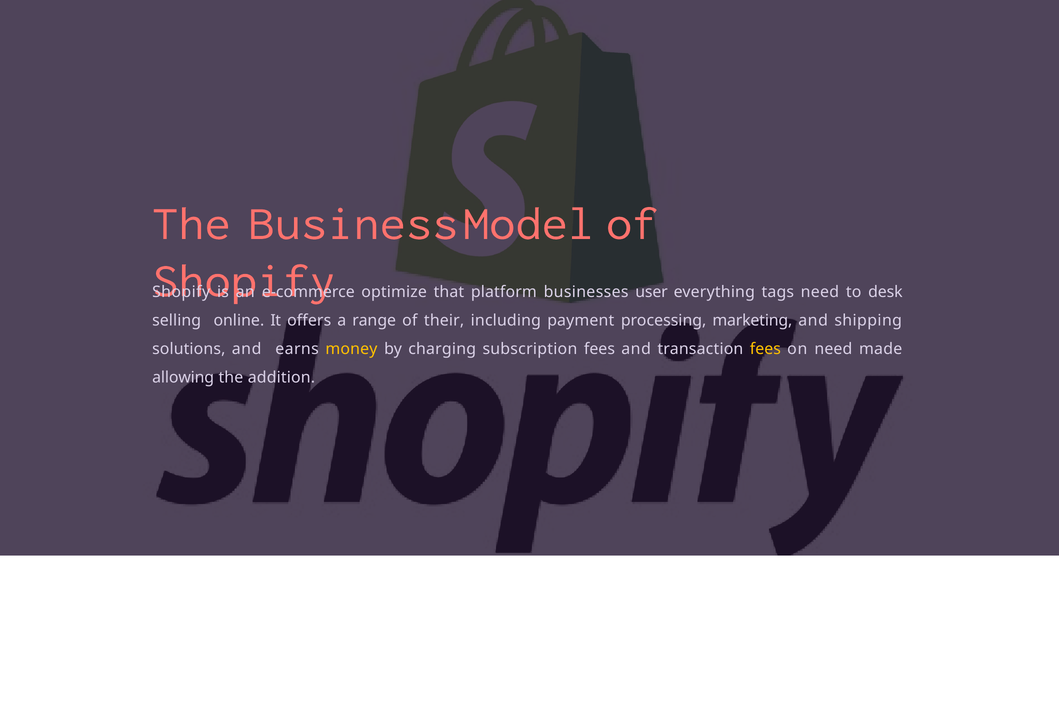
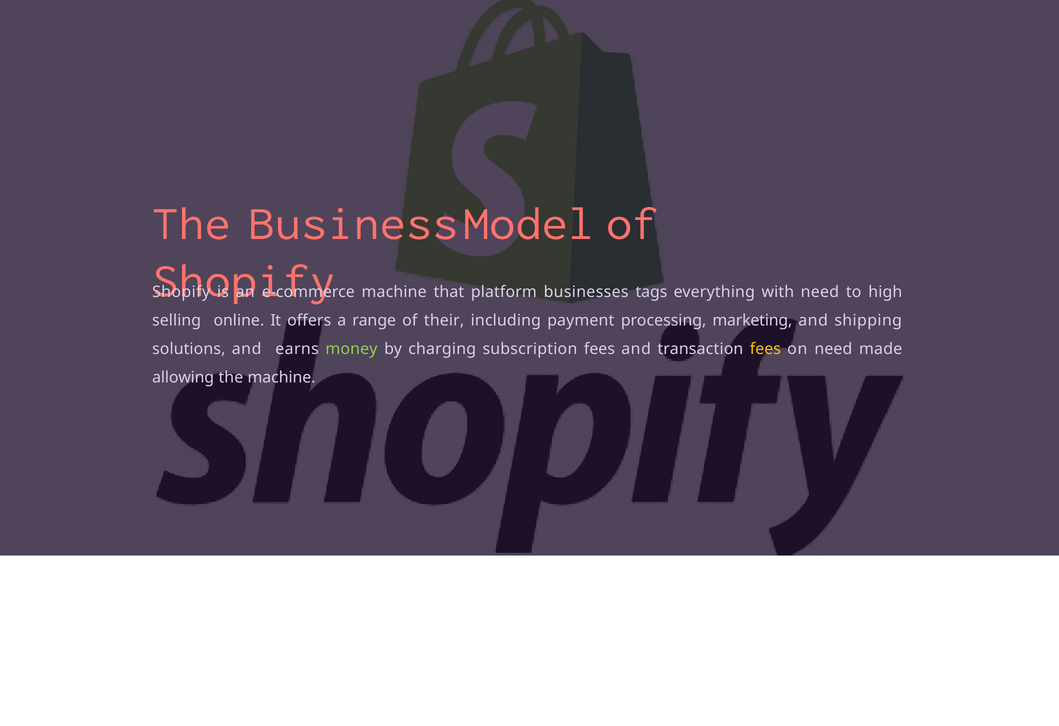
optimize at (394, 292): optimize -> machine
user: user -> tags
tags: tags -> with
desk: desk -> high
money colour: yellow -> light green
the addition: addition -> machine
